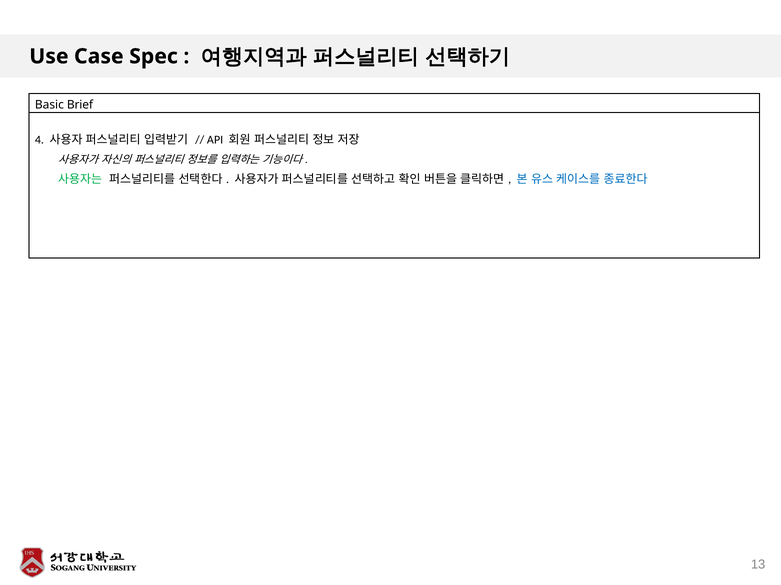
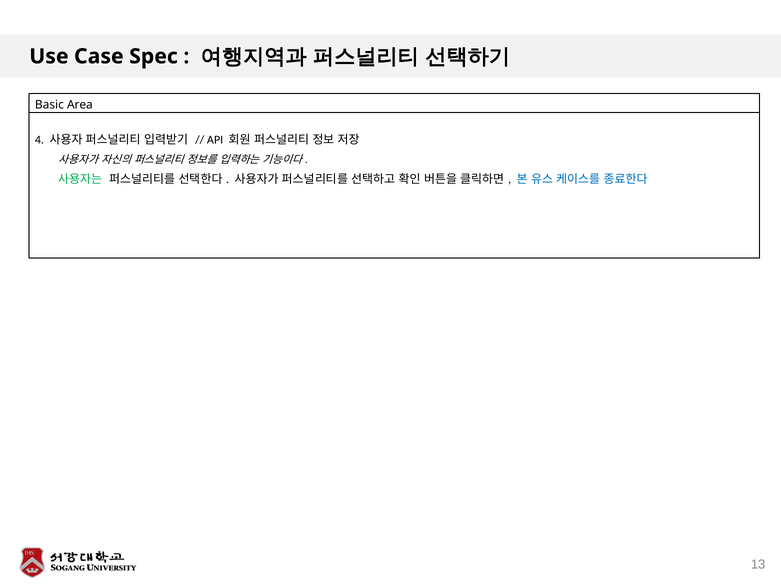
Brief: Brief -> Area
